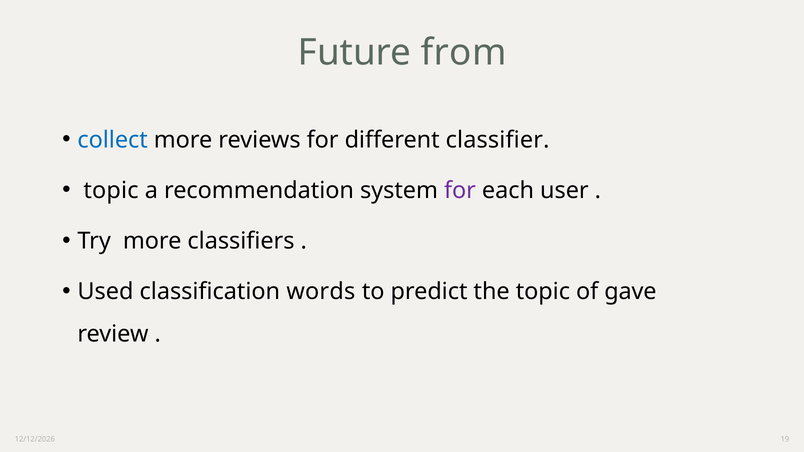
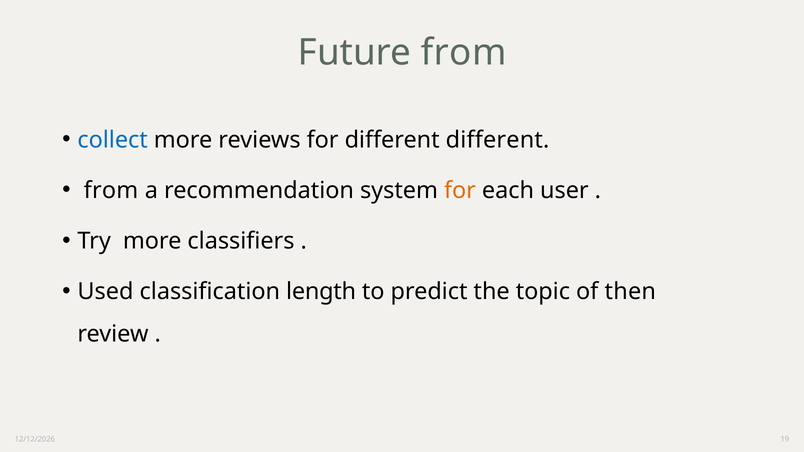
different classifier: classifier -> different
topic at (111, 191): topic -> from
for at (460, 191) colour: purple -> orange
words: words -> length
gave: gave -> then
